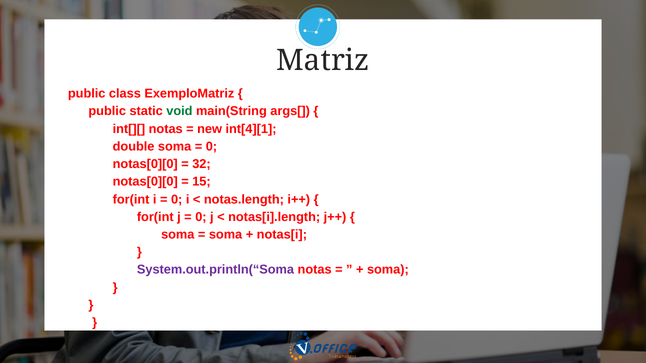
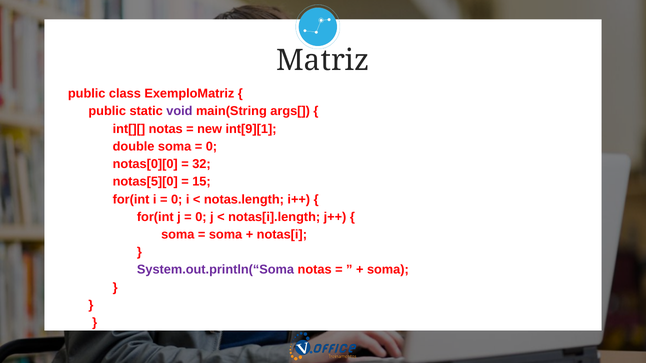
void colour: green -> purple
int[4][1: int[4][1 -> int[9][1
notas[0][0 at (145, 182): notas[0][0 -> notas[5][0
